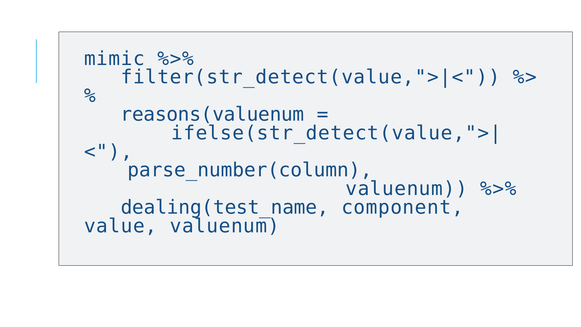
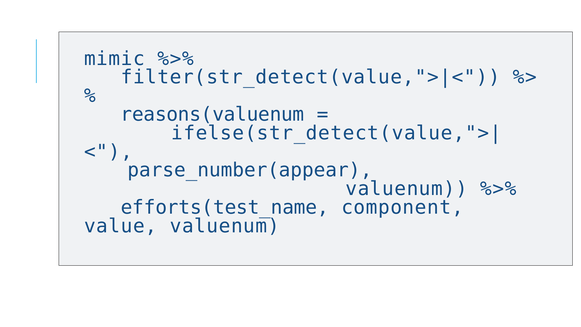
parse_number(column: parse_number(column -> parse_number(appear
dealing(test_name: dealing(test_name -> efforts(test_name
